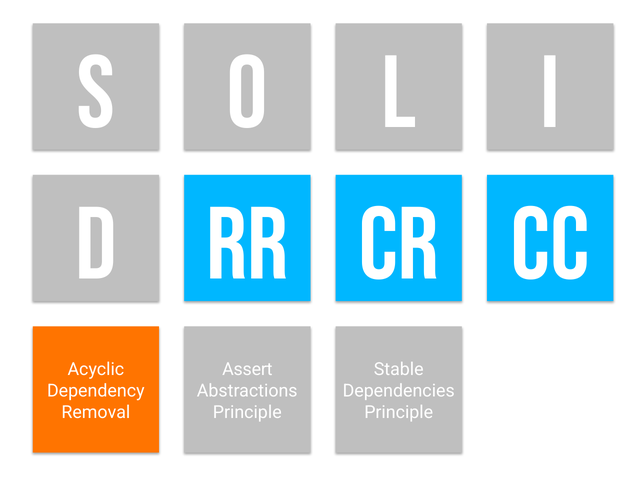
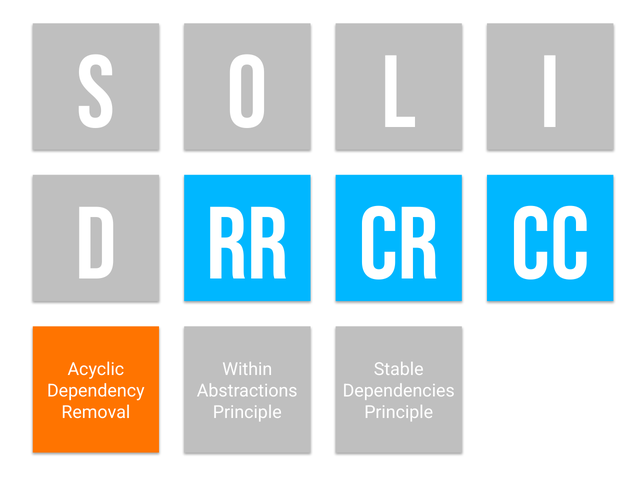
Assert: Assert -> Within
